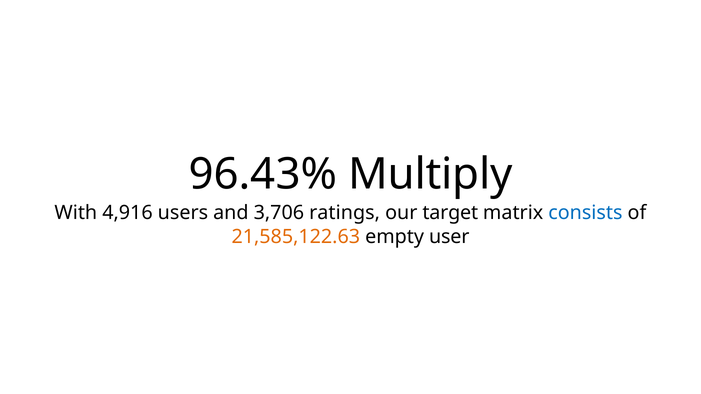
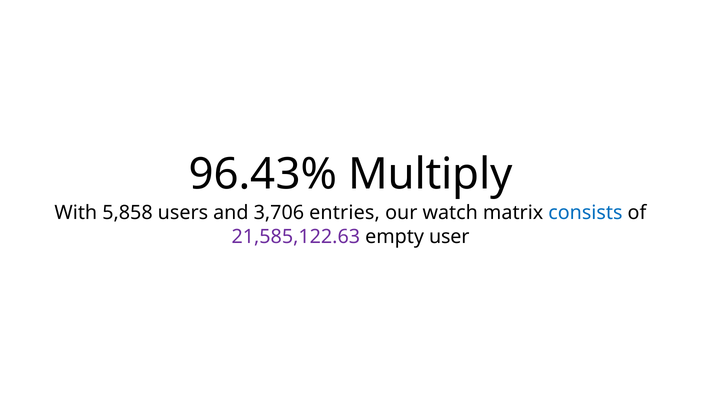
4,916: 4,916 -> 5,858
ratings: ratings -> entries
target: target -> watch
21,585,122.63 colour: orange -> purple
